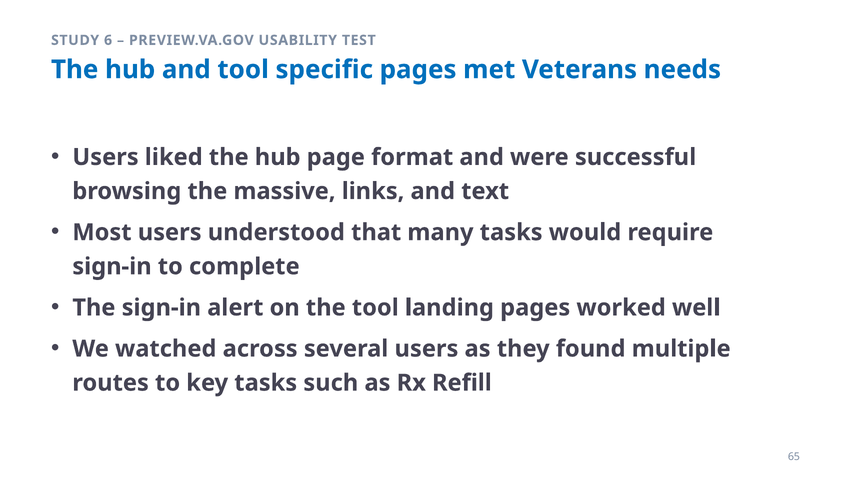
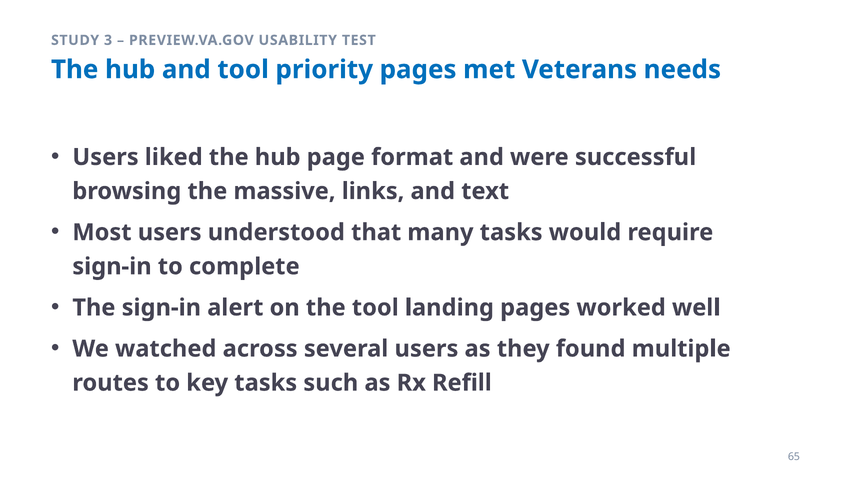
6: 6 -> 3
specific: specific -> priority
